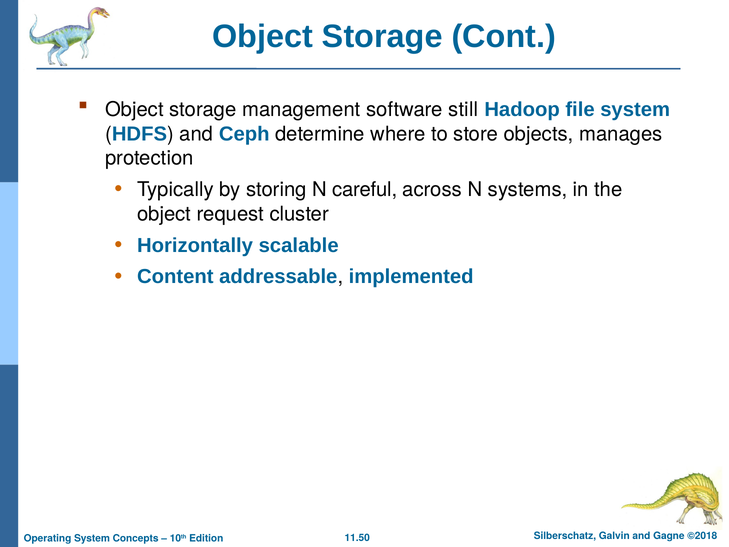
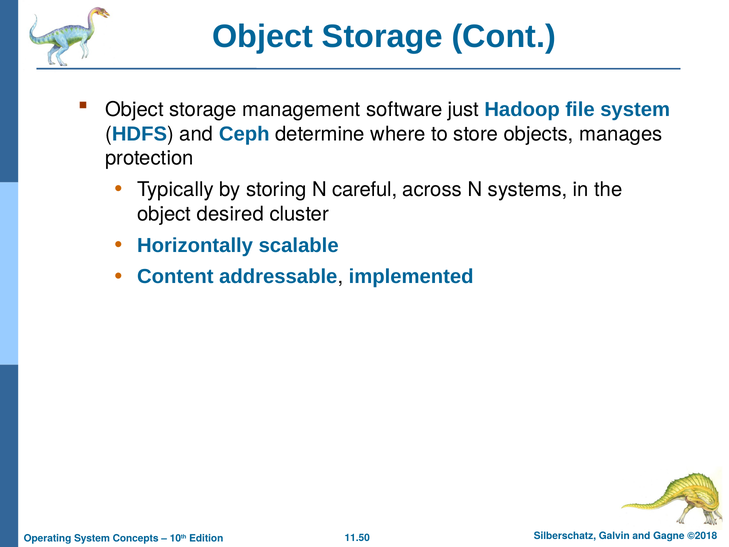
still: still -> just
request: request -> desired
